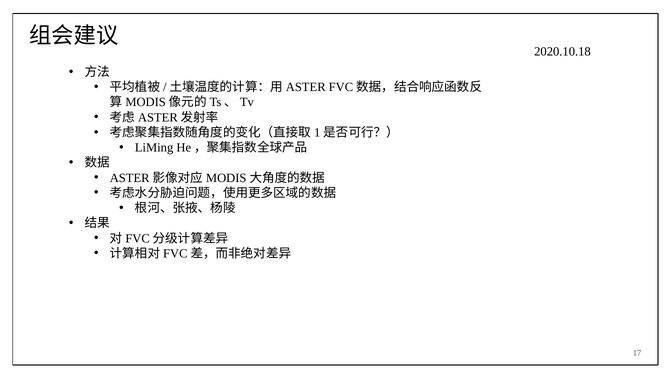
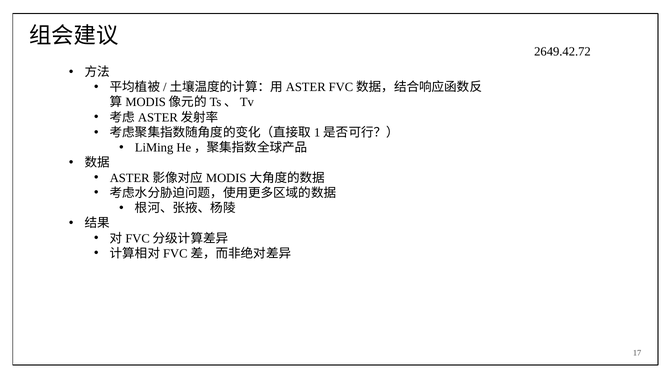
2020.10.18: 2020.10.18 -> 2649.42.72
